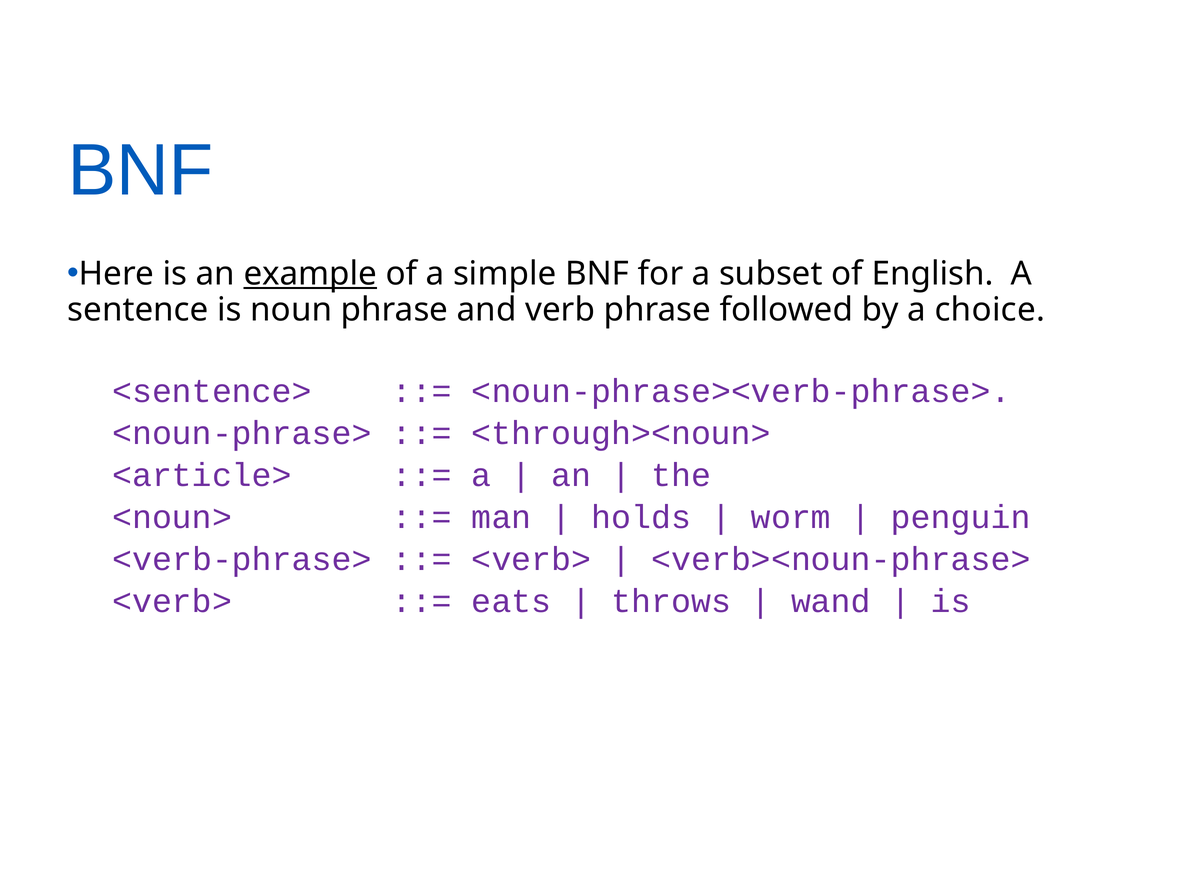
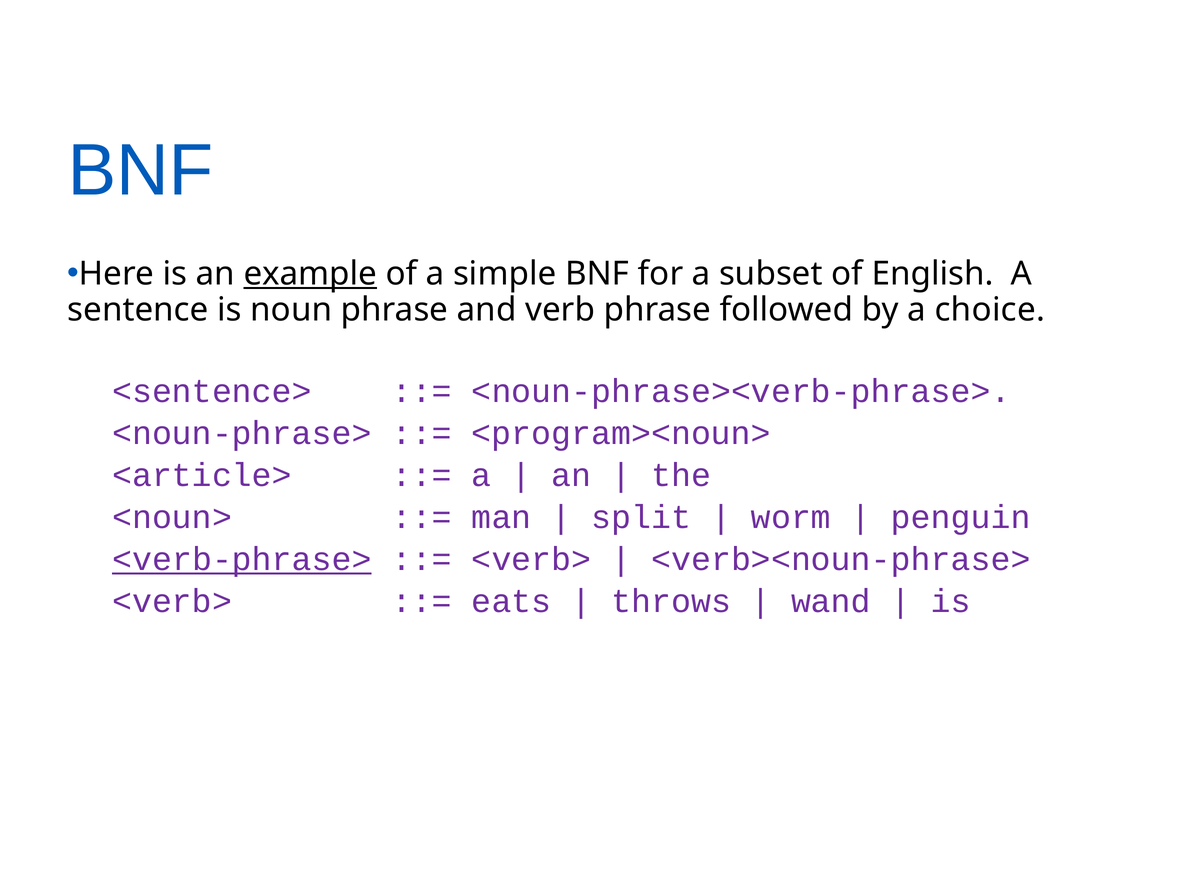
<through><noun>: <through><noun> -> <program><noun>
holds: holds -> split
<verb-phrase> underline: none -> present
